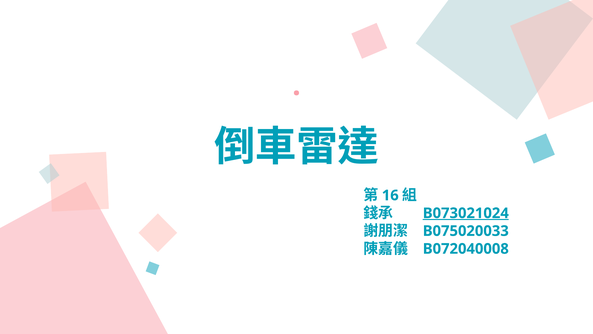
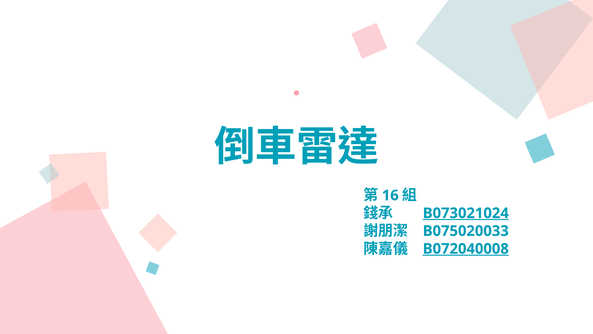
B072040008 underline: none -> present
